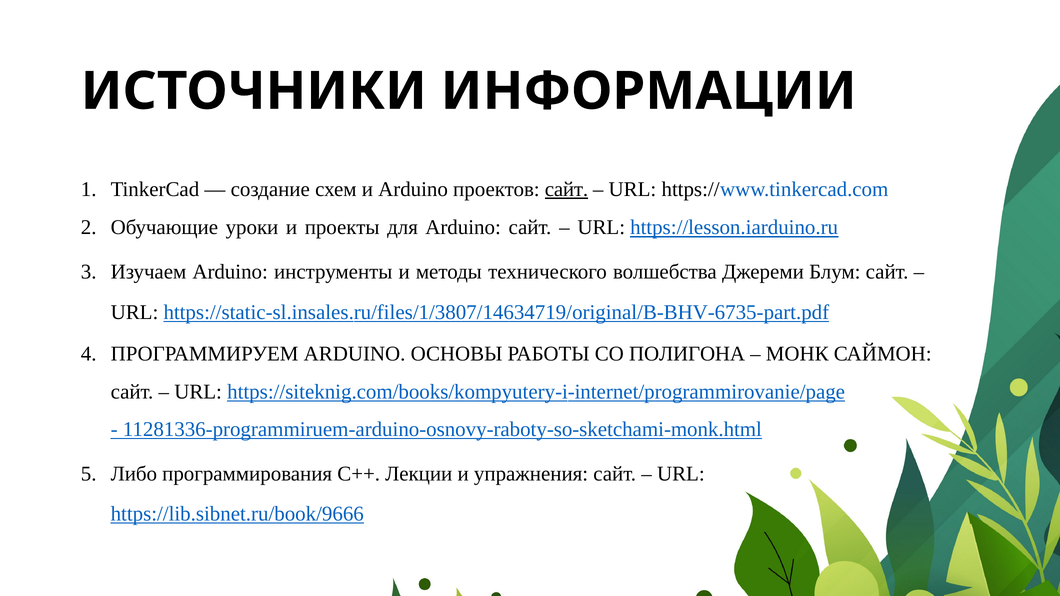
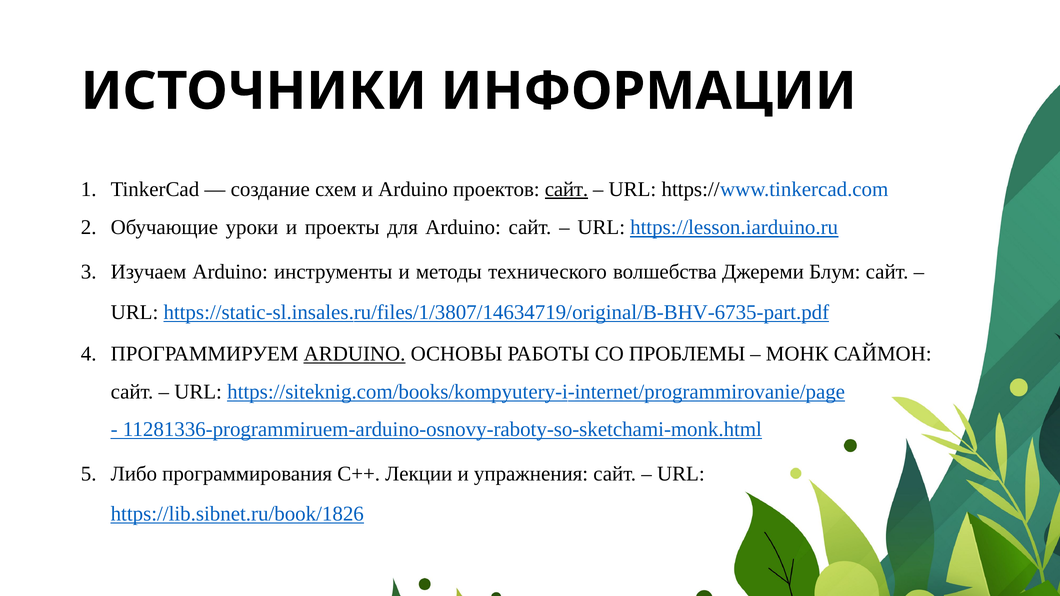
ARDUINO at (355, 354) underline: none -> present
ПОЛИГОНА: ПОЛИГОНА -> ПРОБЛЕМЫ
https://lib.sibnet.ru/book/9666: https://lib.sibnet.ru/book/9666 -> https://lib.sibnet.ru/book/1826
